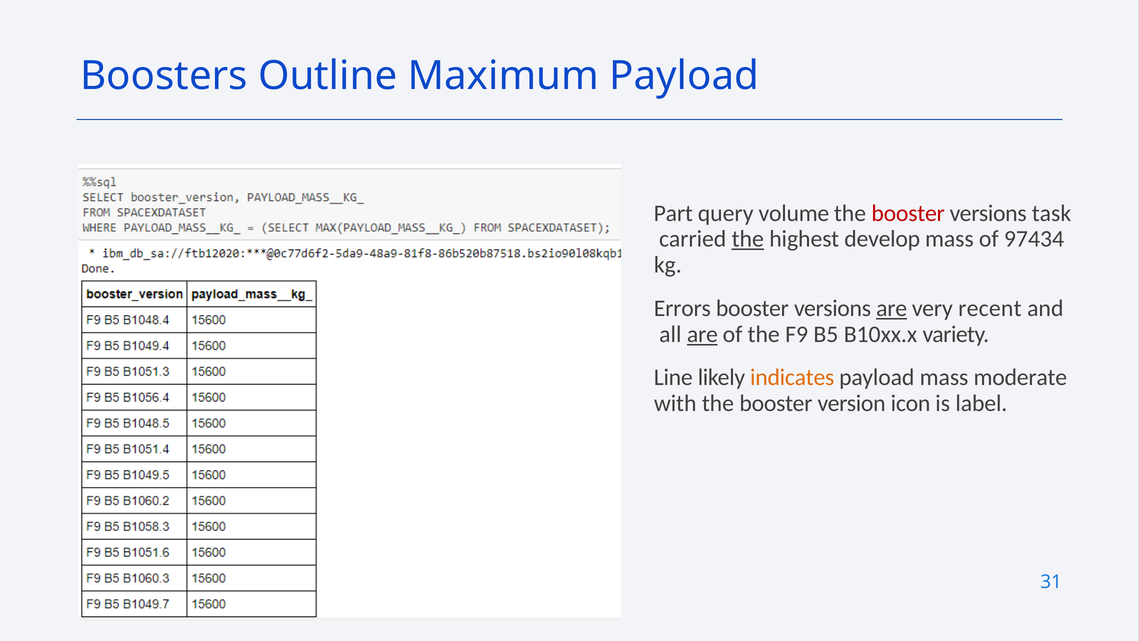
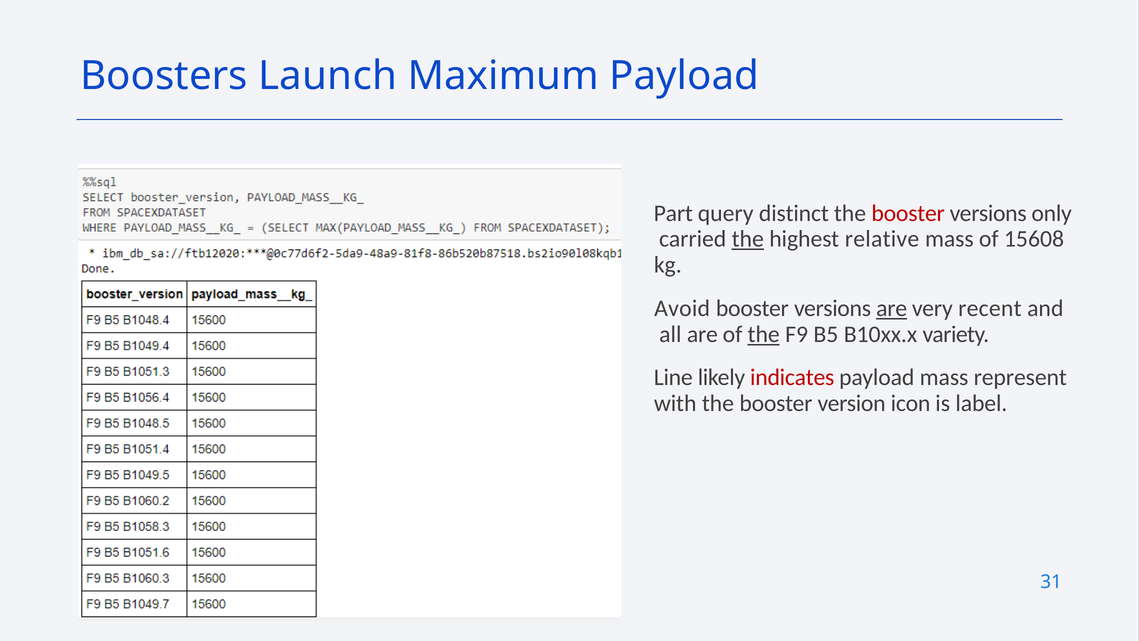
Outline: Outline -> Launch
volume: volume -> distinct
task: task -> only
develop: develop -> relative
97434: 97434 -> 15608
Errors: Errors -> Avoid
are at (702, 334) underline: present -> none
the at (764, 334) underline: none -> present
indicates colour: orange -> red
moderate: moderate -> represent
